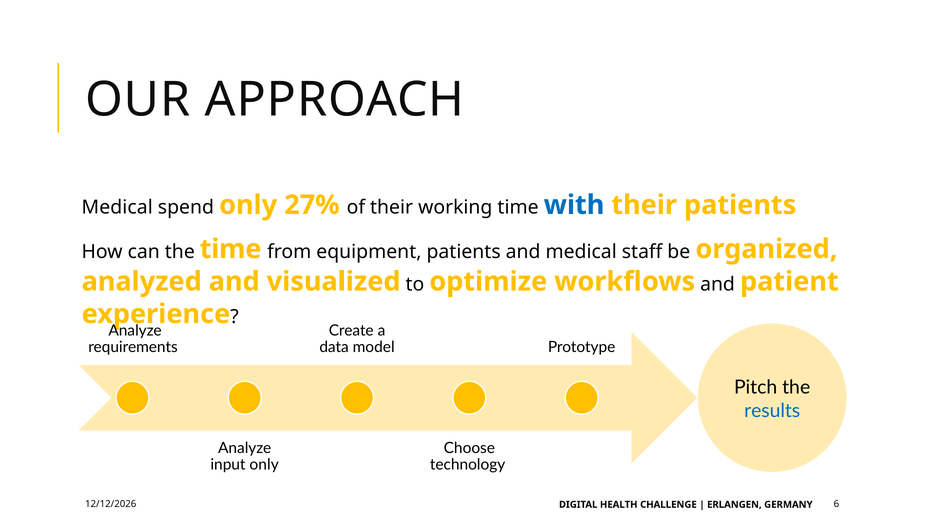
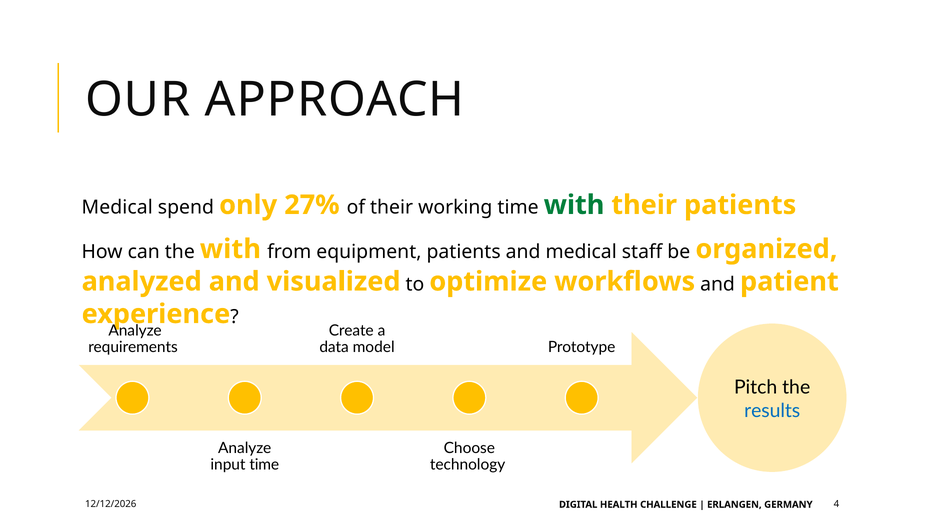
with at (574, 205) colour: blue -> green
the time: time -> with
input only: only -> time
6: 6 -> 4
